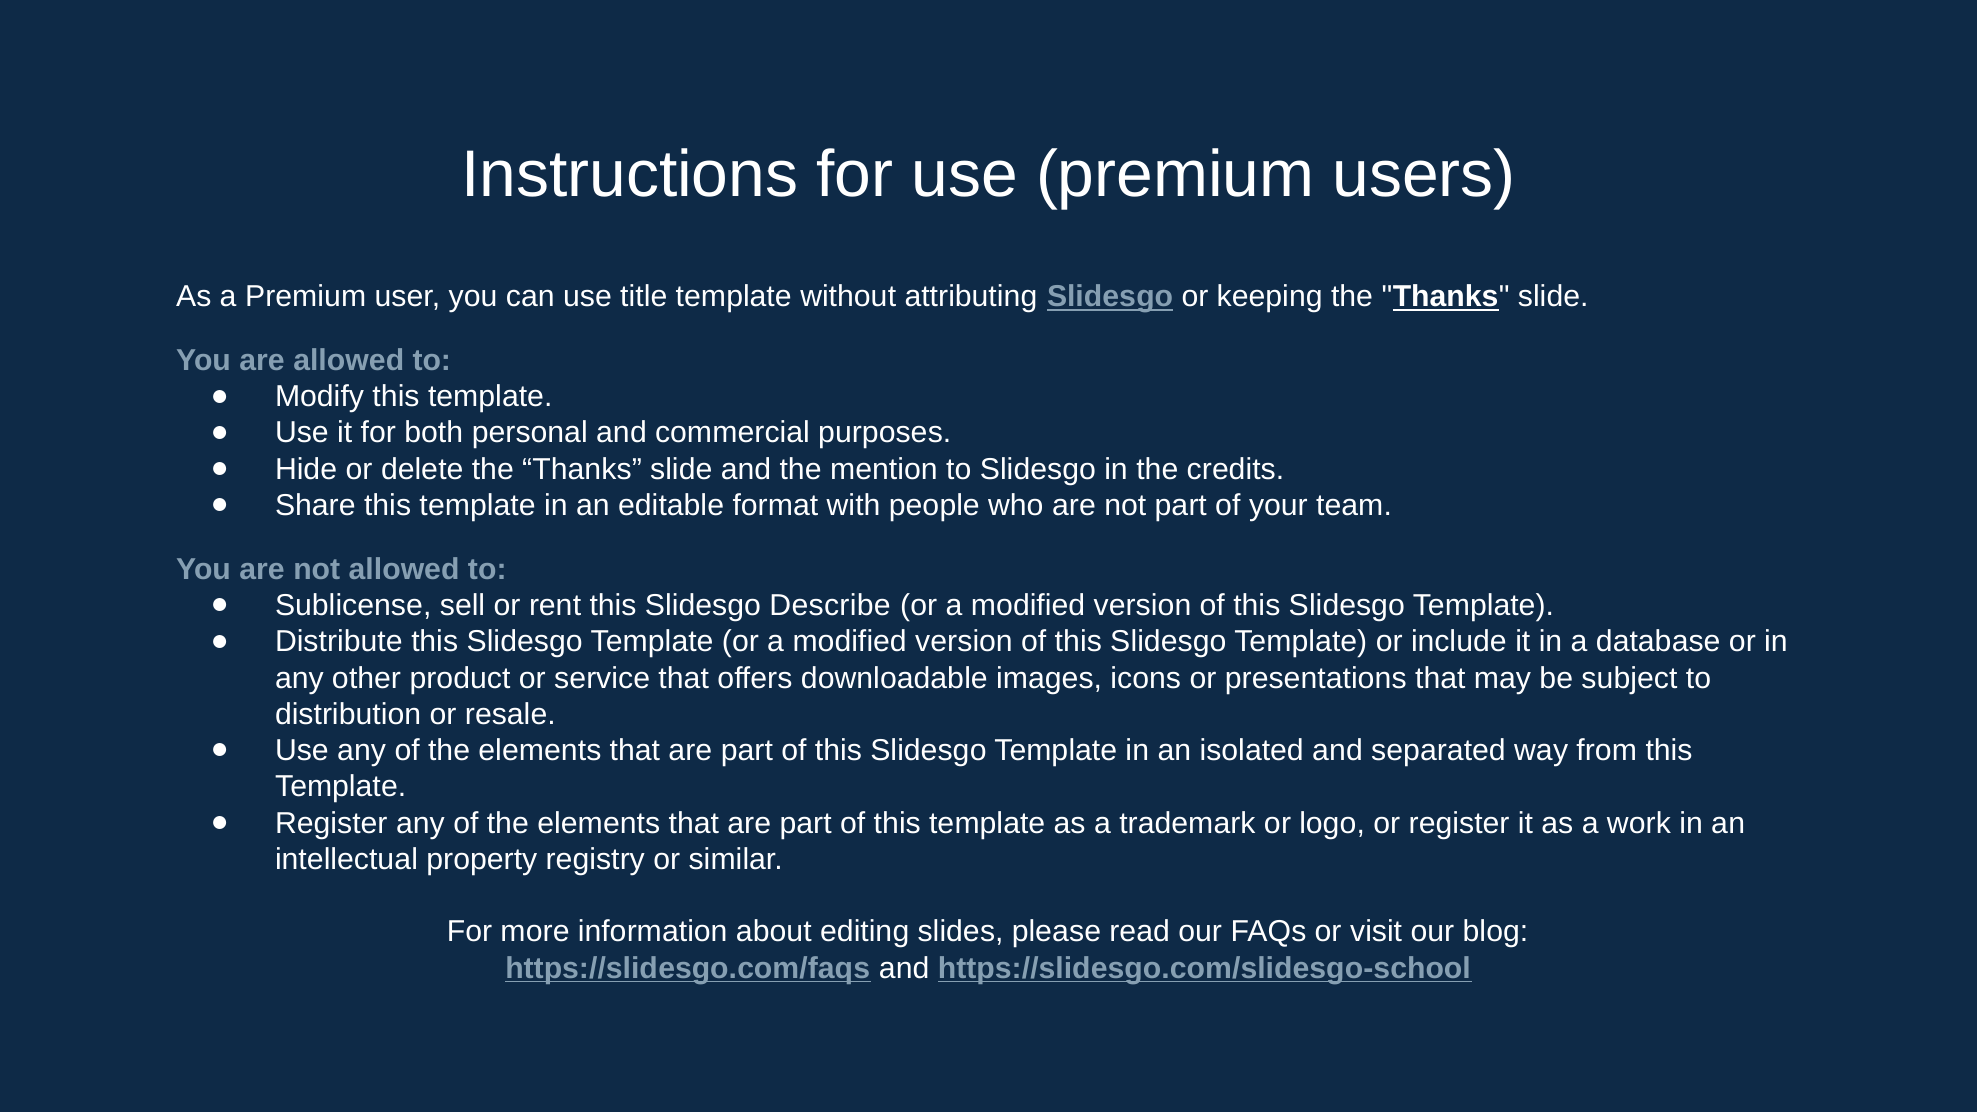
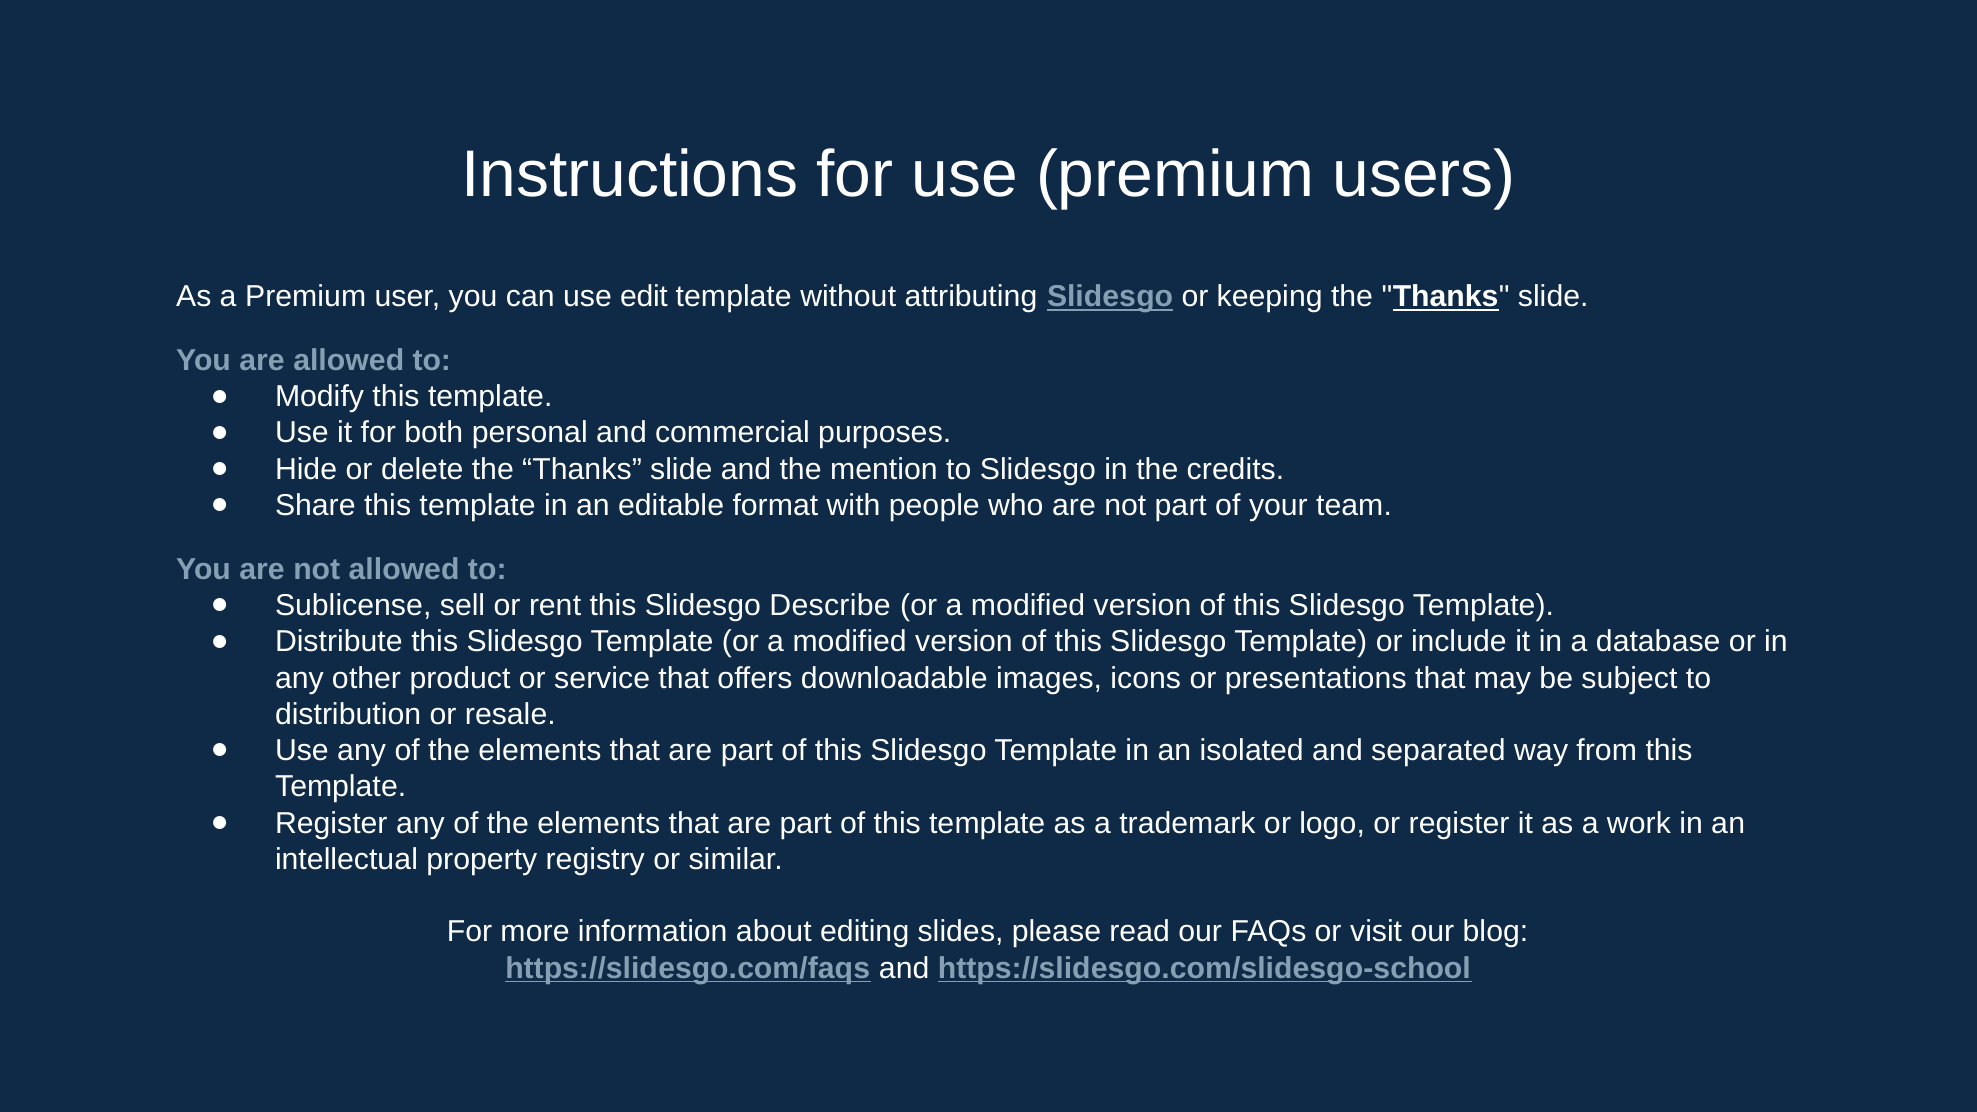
title: title -> edit
